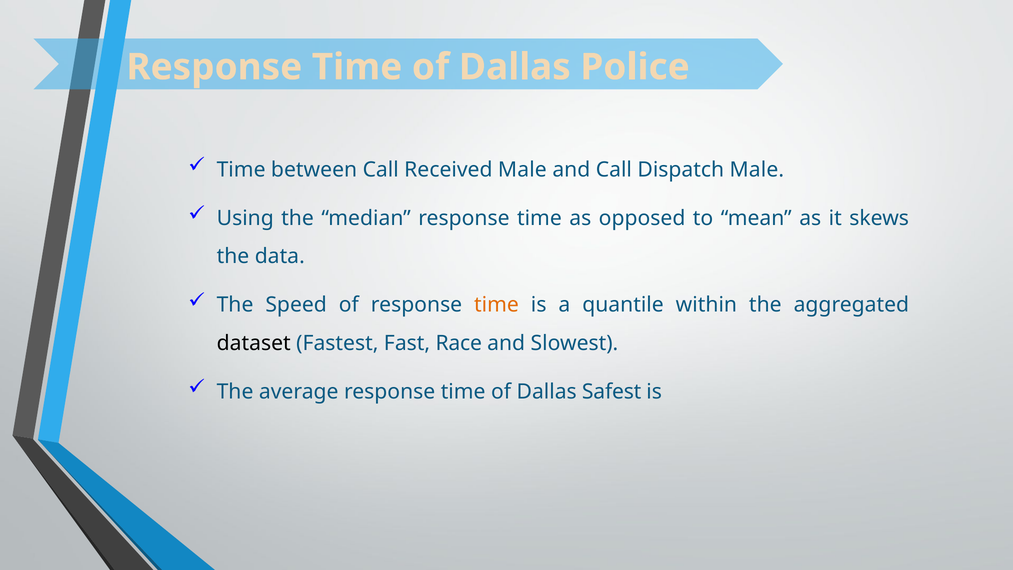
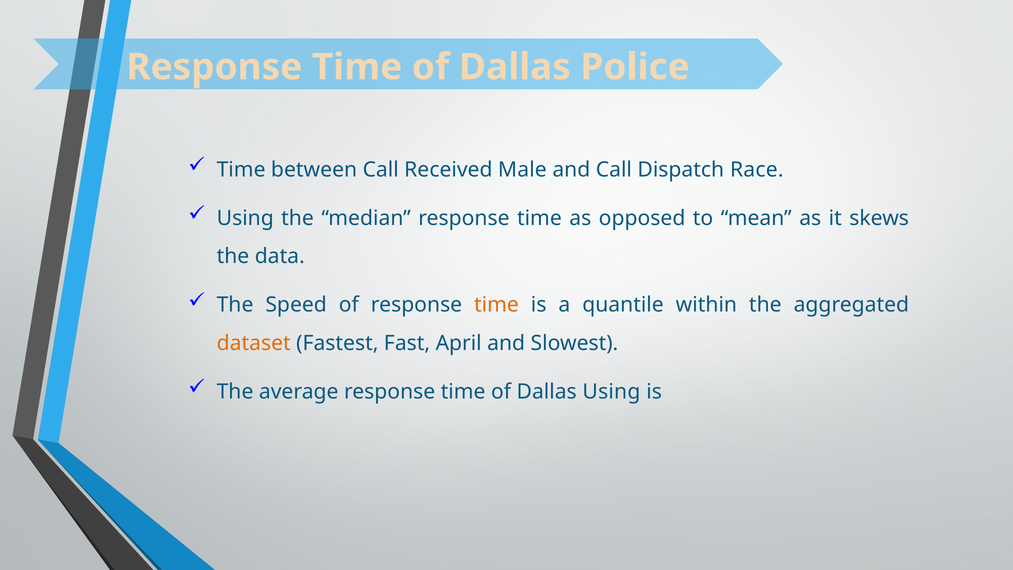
Dispatch Male: Male -> Race
dataset colour: black -> orange
Race: Race -> April
Dallas Safest: Safest -> Using
